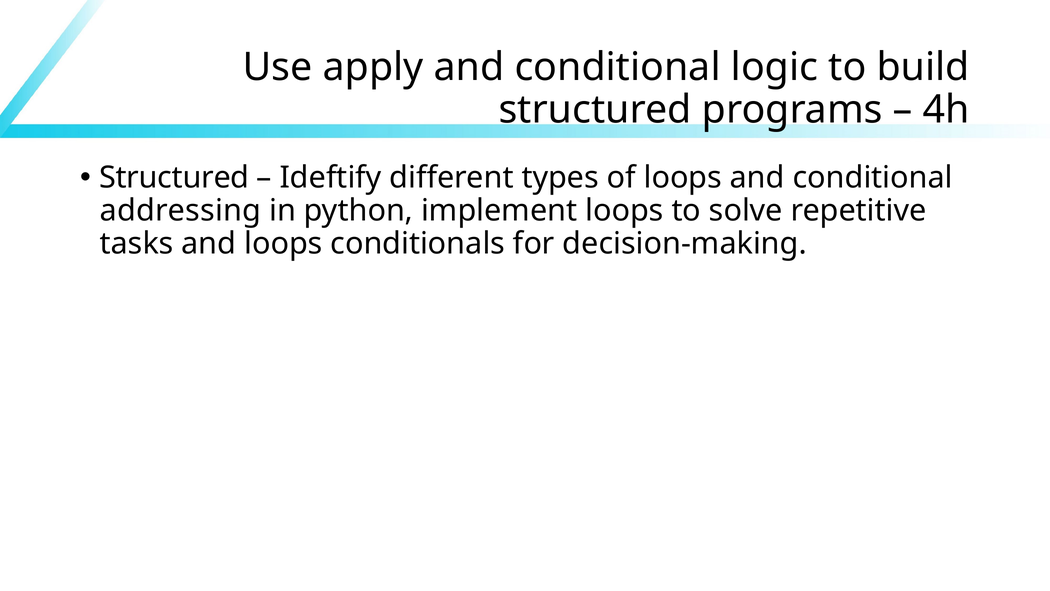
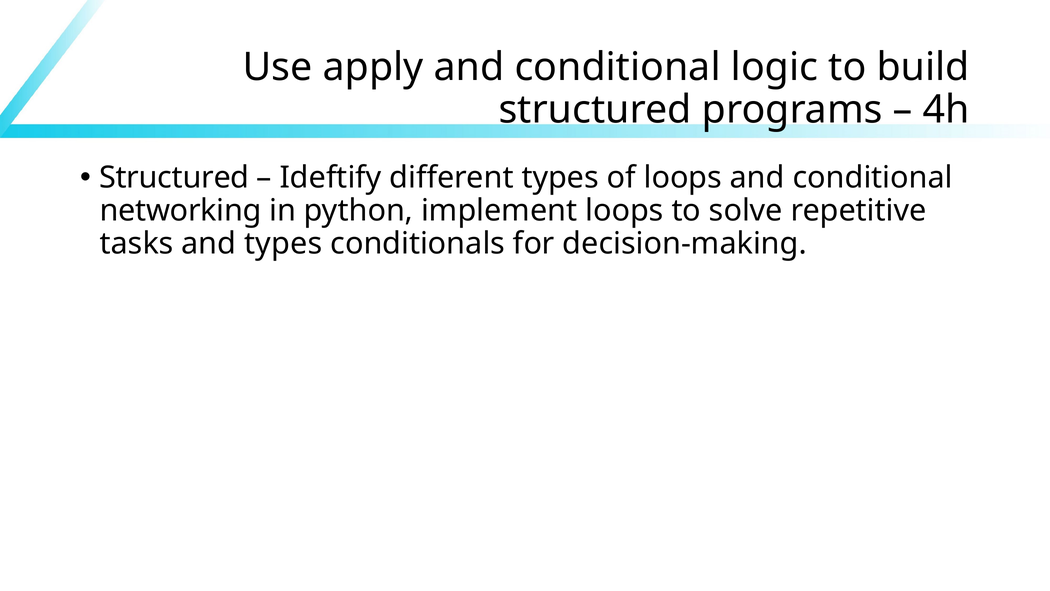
addressing: addressing -> networking
and loops: loops -> types
